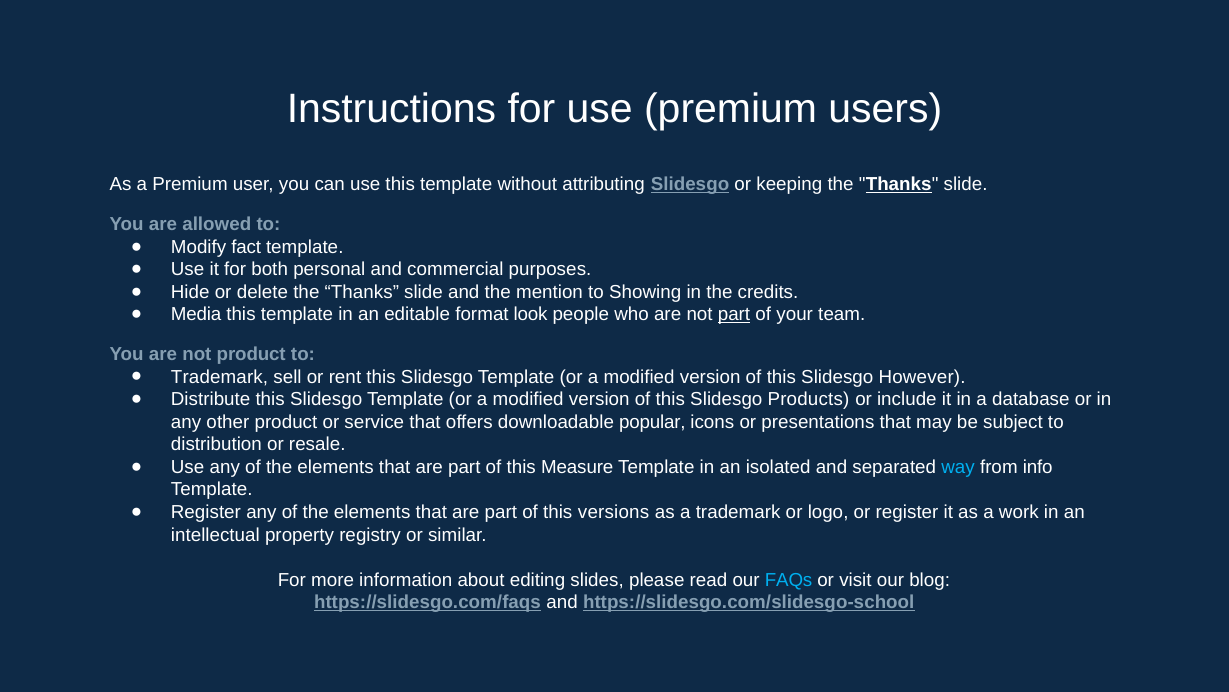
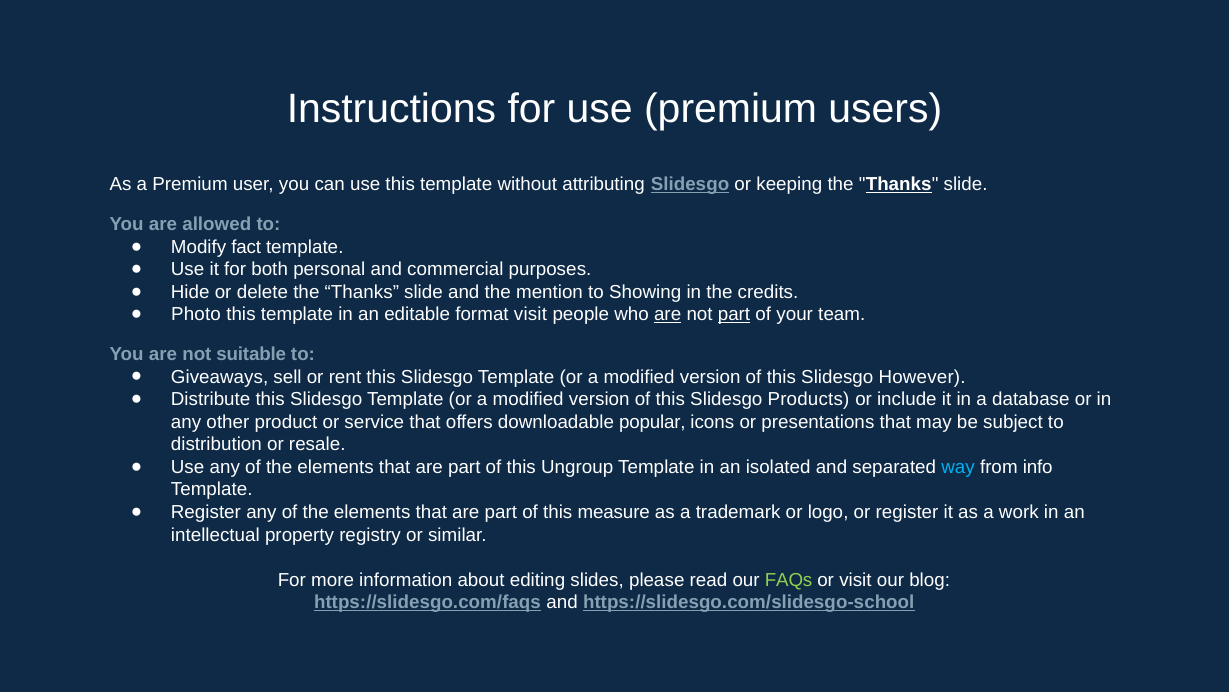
Media: Media -> Photo
format look: look -> visit
are at (668, 314) underline: none -> present
not product: product -> suitable
Trademark at (220, 376): Trademark -> Giveaways
Measure: Measure -> Ungroup
versions: versions -> measure
FAQs colour: light blue -> light green
